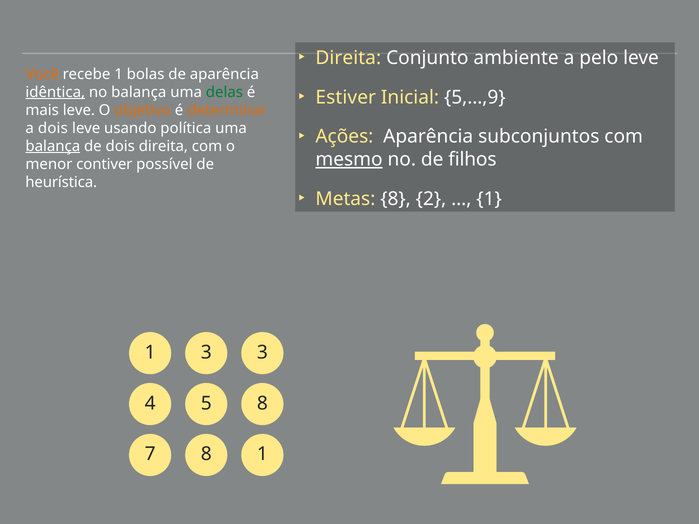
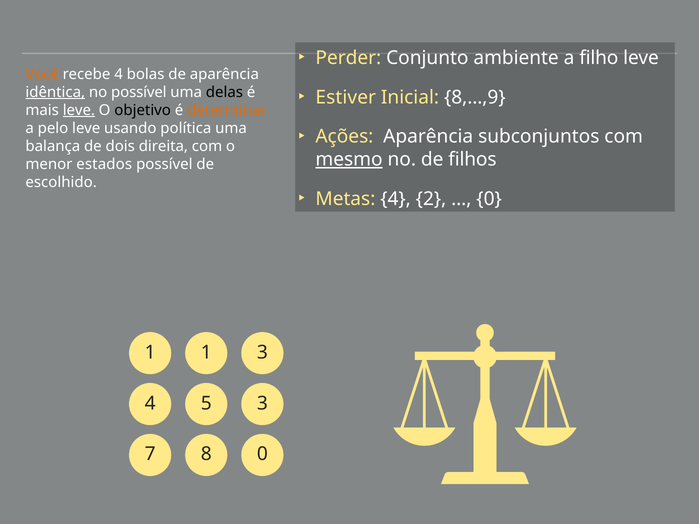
Direita at (348, 58): Direita -> Perder
pelo: pelo -> filho
recebe 1: 1 -> 4
no balança: balança -> possível
delas colour: green -> black
5,…,9: 5,…,9 -> 8,…,9
leve at (79, 110) underline: none -> present
objetivo colour: orange -> black
a dois: dois -> pelo
balança at (53, 146) underline: present -> none
contiver: contiver -> estados
heurística: heurística -> escolhido
Metas 8: 8 -> 4
1 at (489, 199): 1 -> 0
1 3: 3 -> 1
5 8: 8 -> 3
8 1: 1 -> 0
